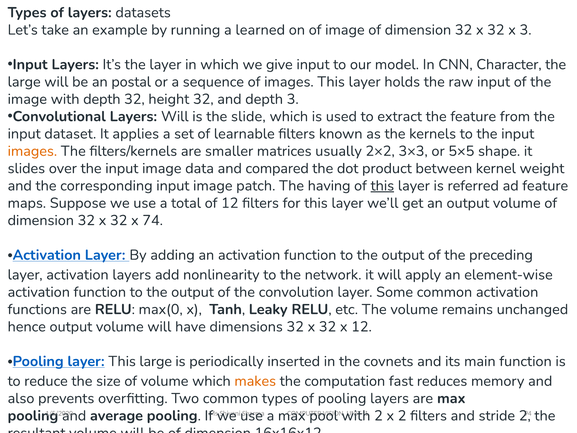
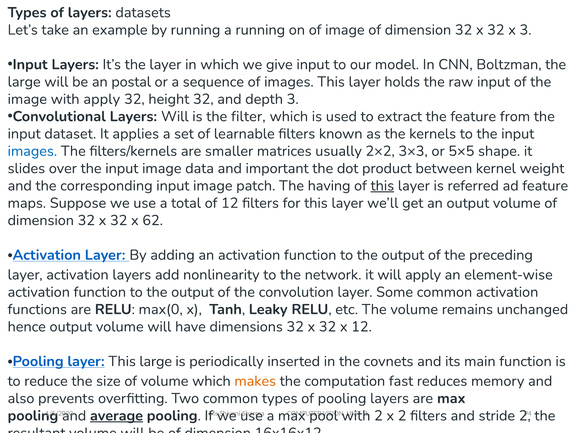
a learned: learned -> running
Character: Character -> Boltzman
with depth: depth -> apply
slide: slide -> filter
images at (32, 151) colour: orange -> blue
compared: compared -> important
74: 74 -> 62
average underline: none -> present
